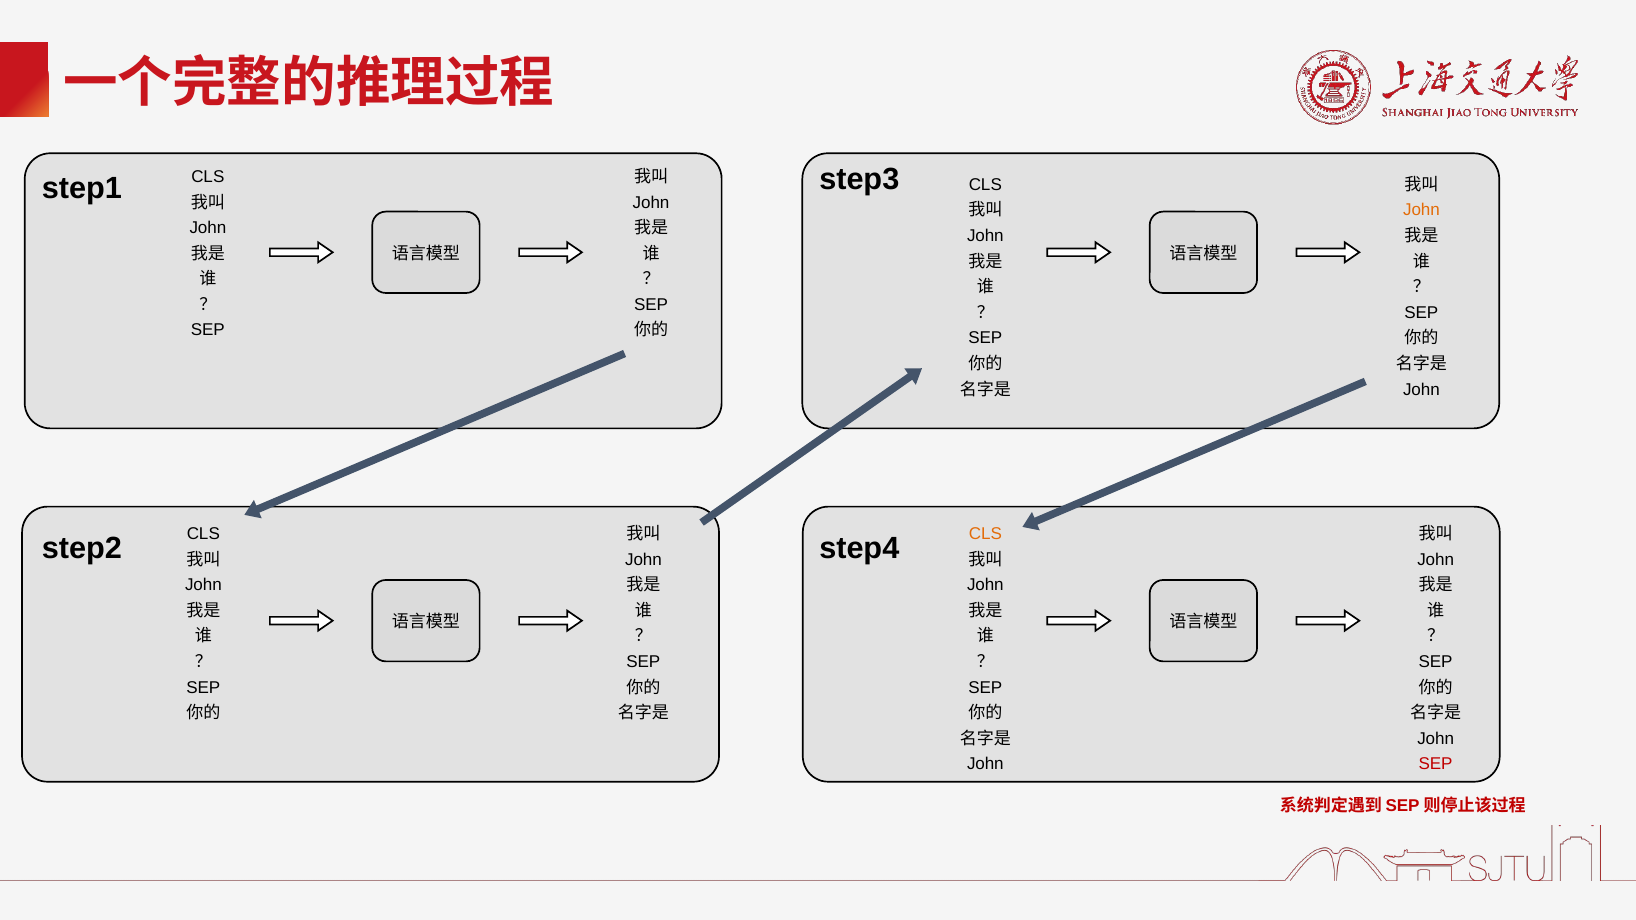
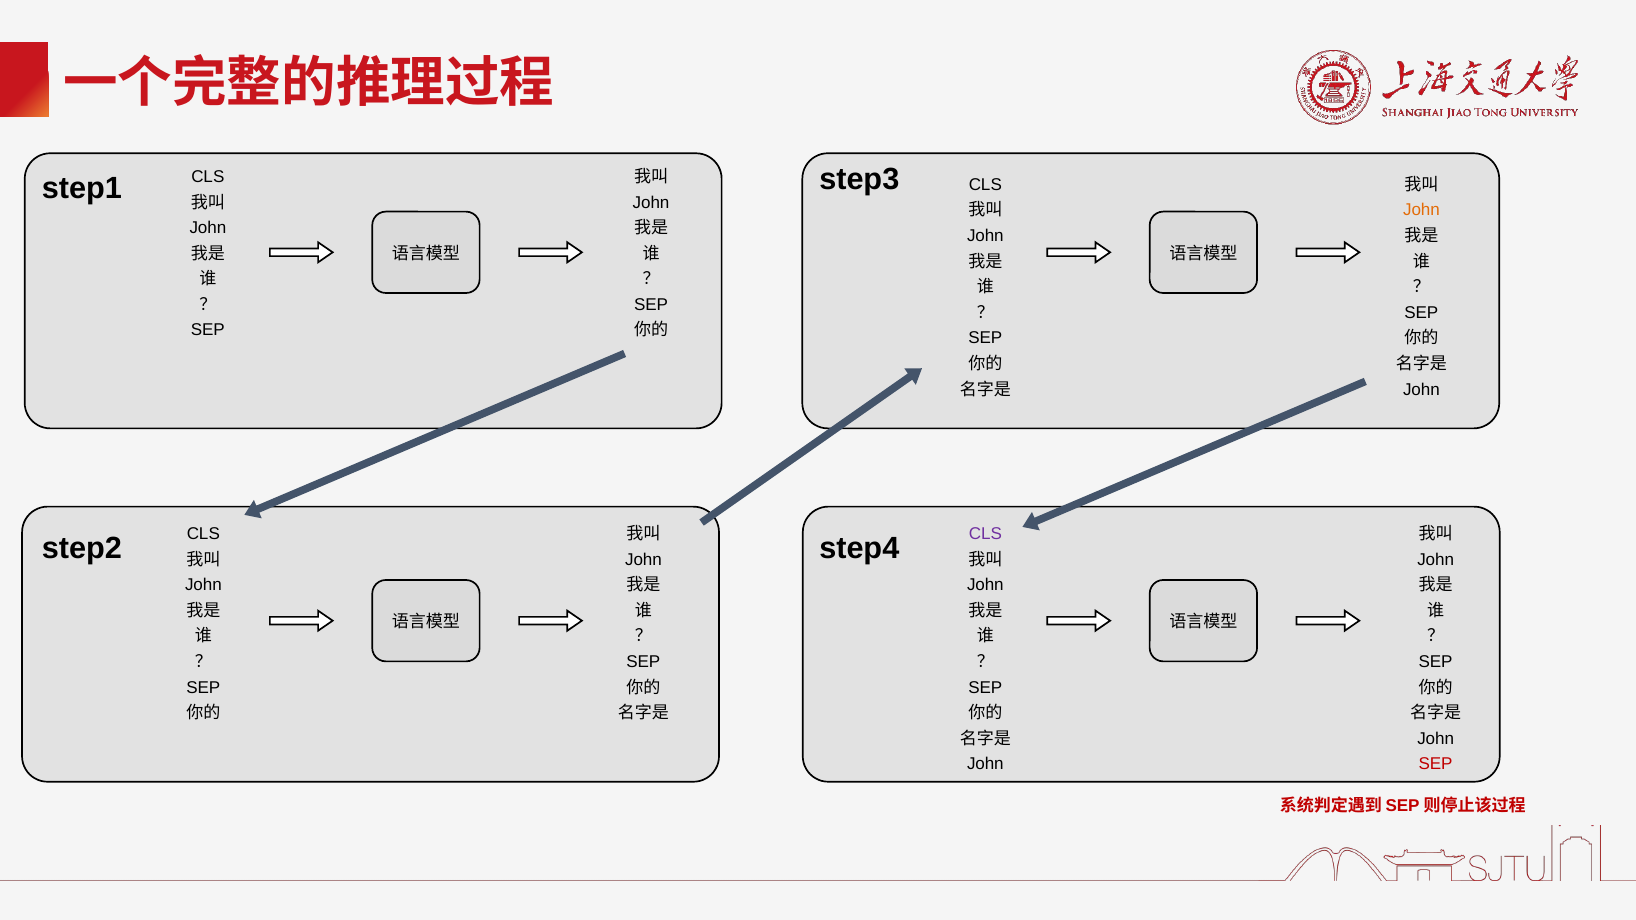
CLS at (985, 534) colour: orange -> purple
